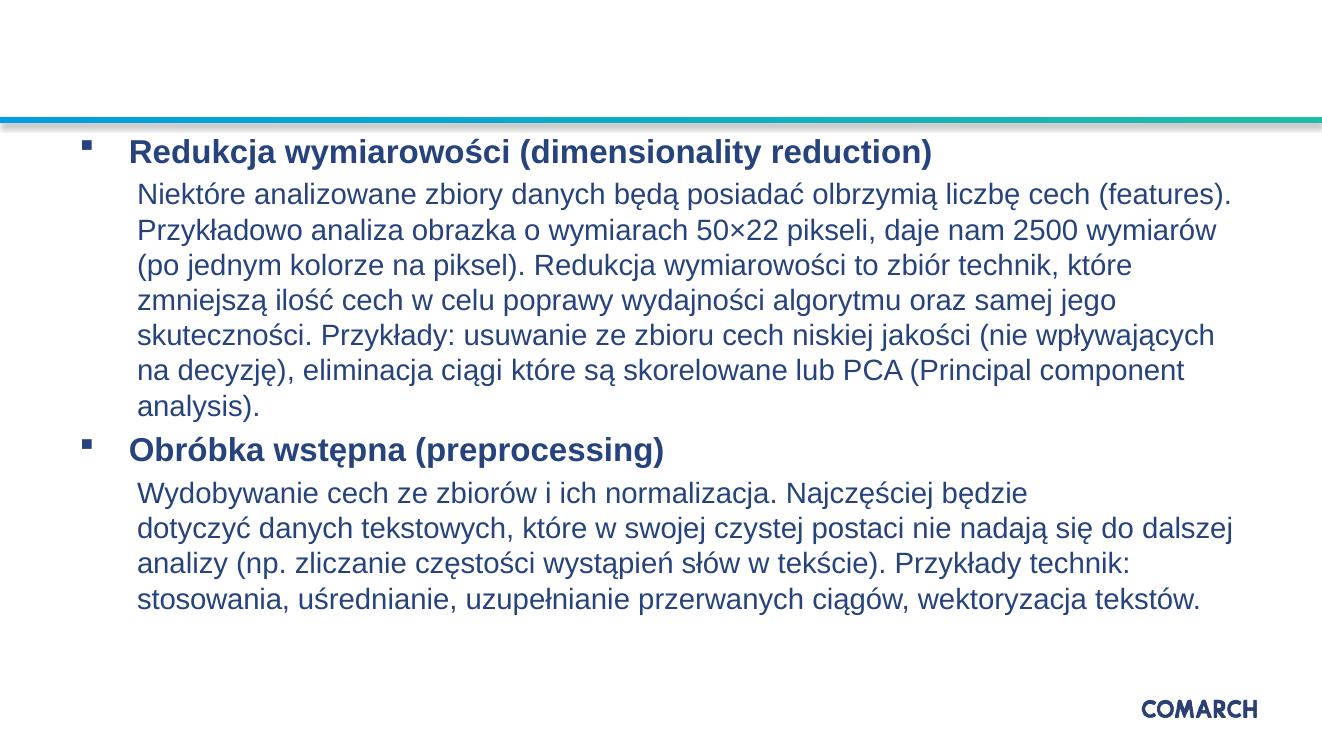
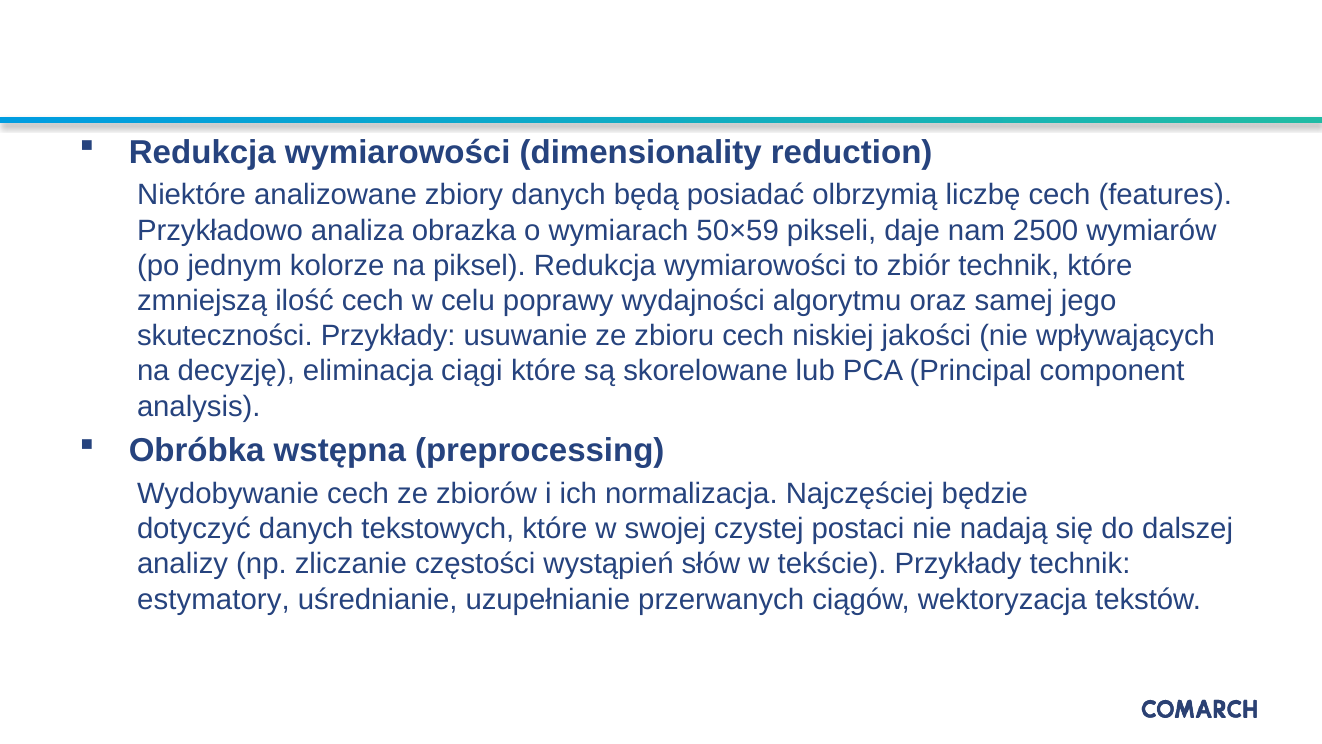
50×22: 50×22 -> 50×59
stosowania: stosowania -> estymatory
